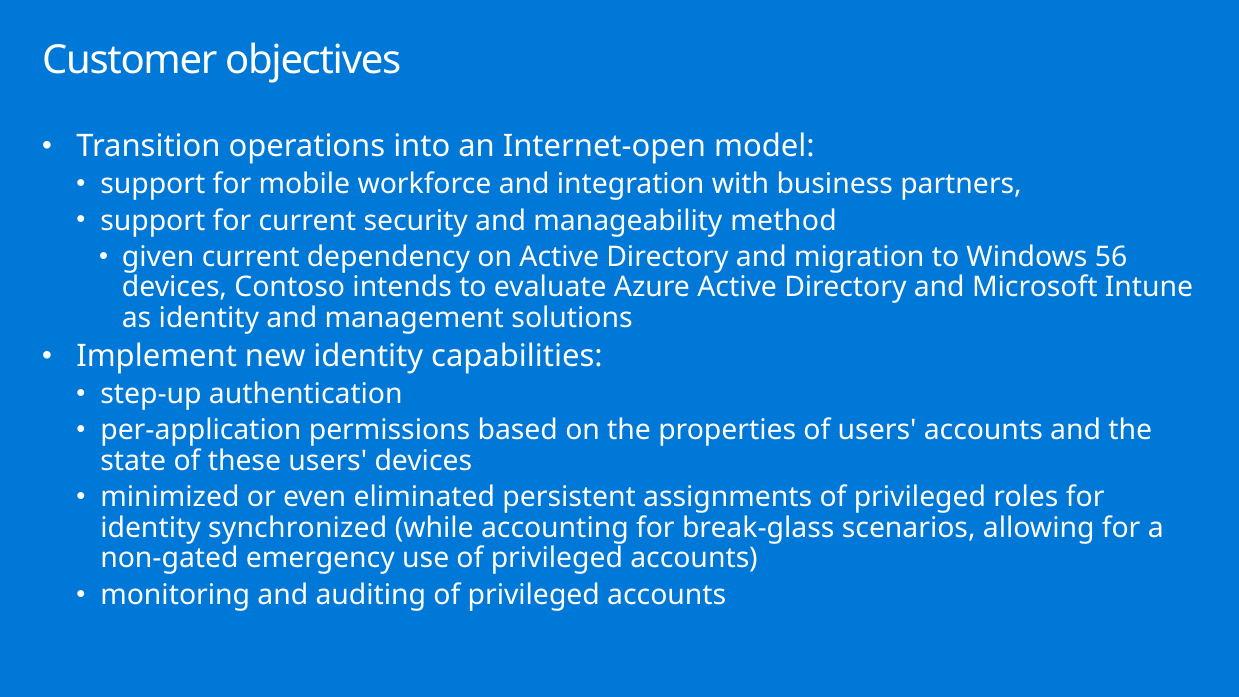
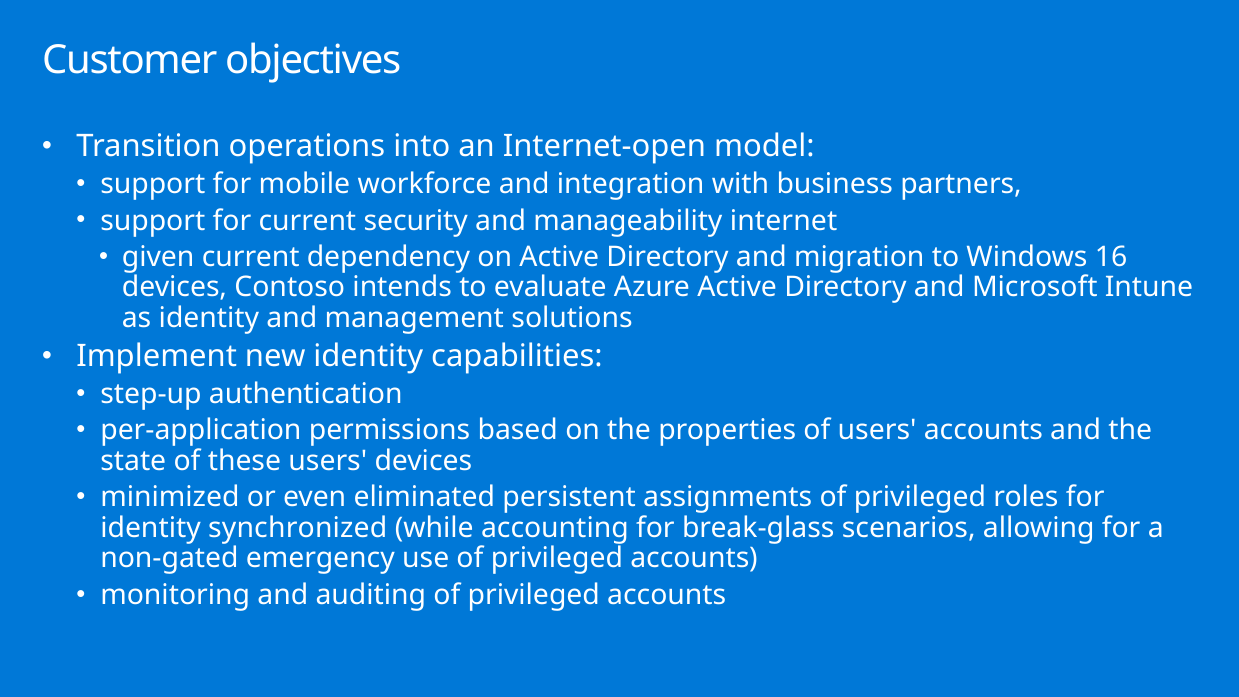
method: method -> internet
56: 56 -> 16
